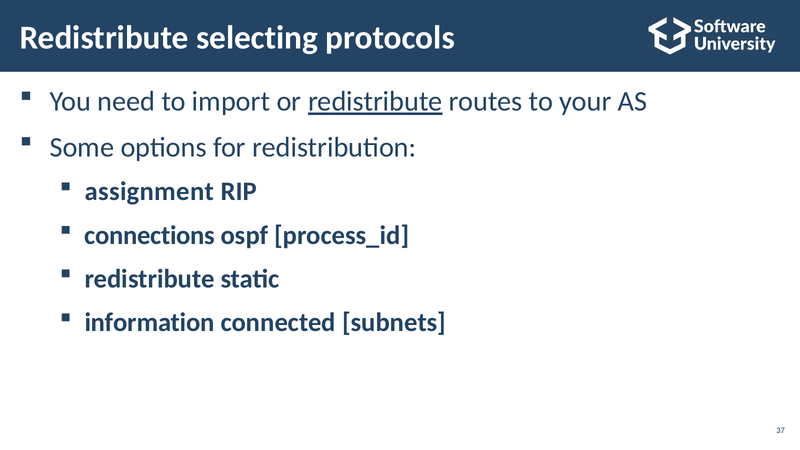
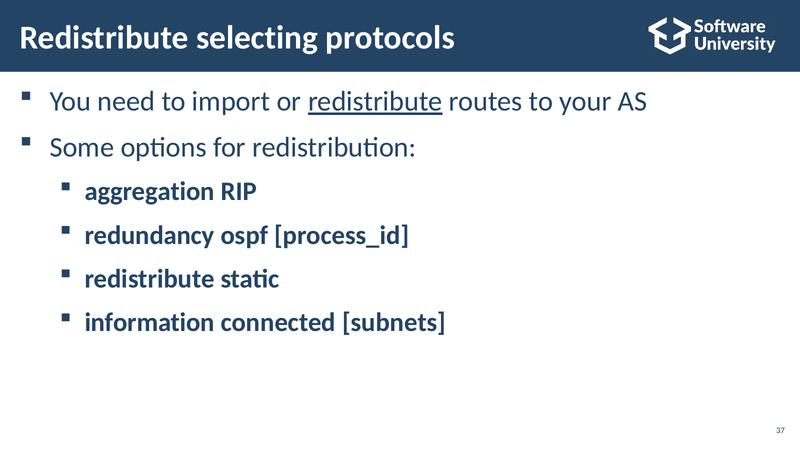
assignment: assignment -> aggregation
connections: connections -> redundancy
